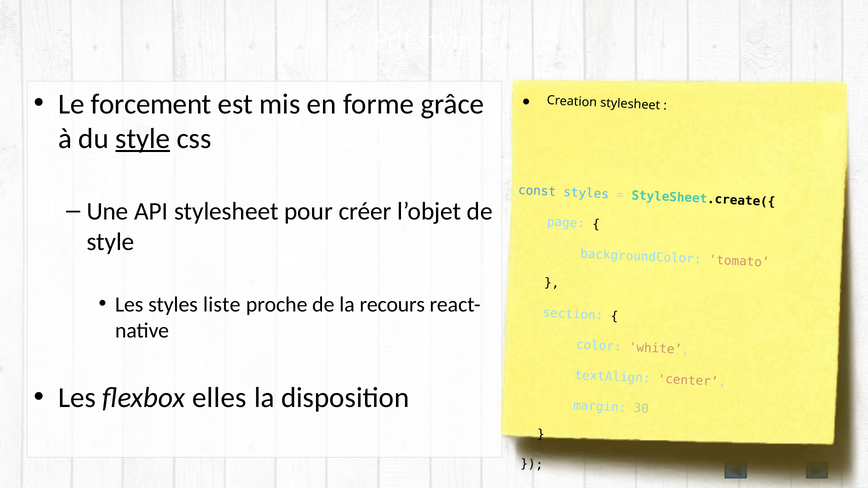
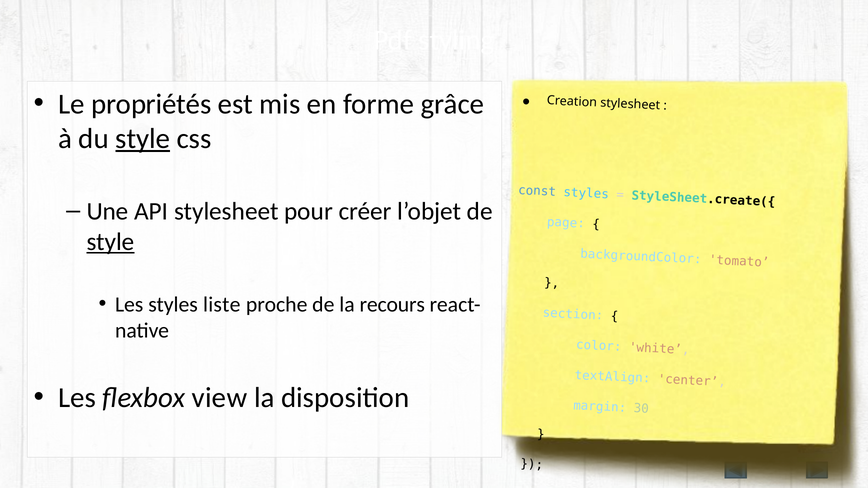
forcement: forcement -> propriétés
style at (110, 242) underline: none -> present
elles: elles -> view
